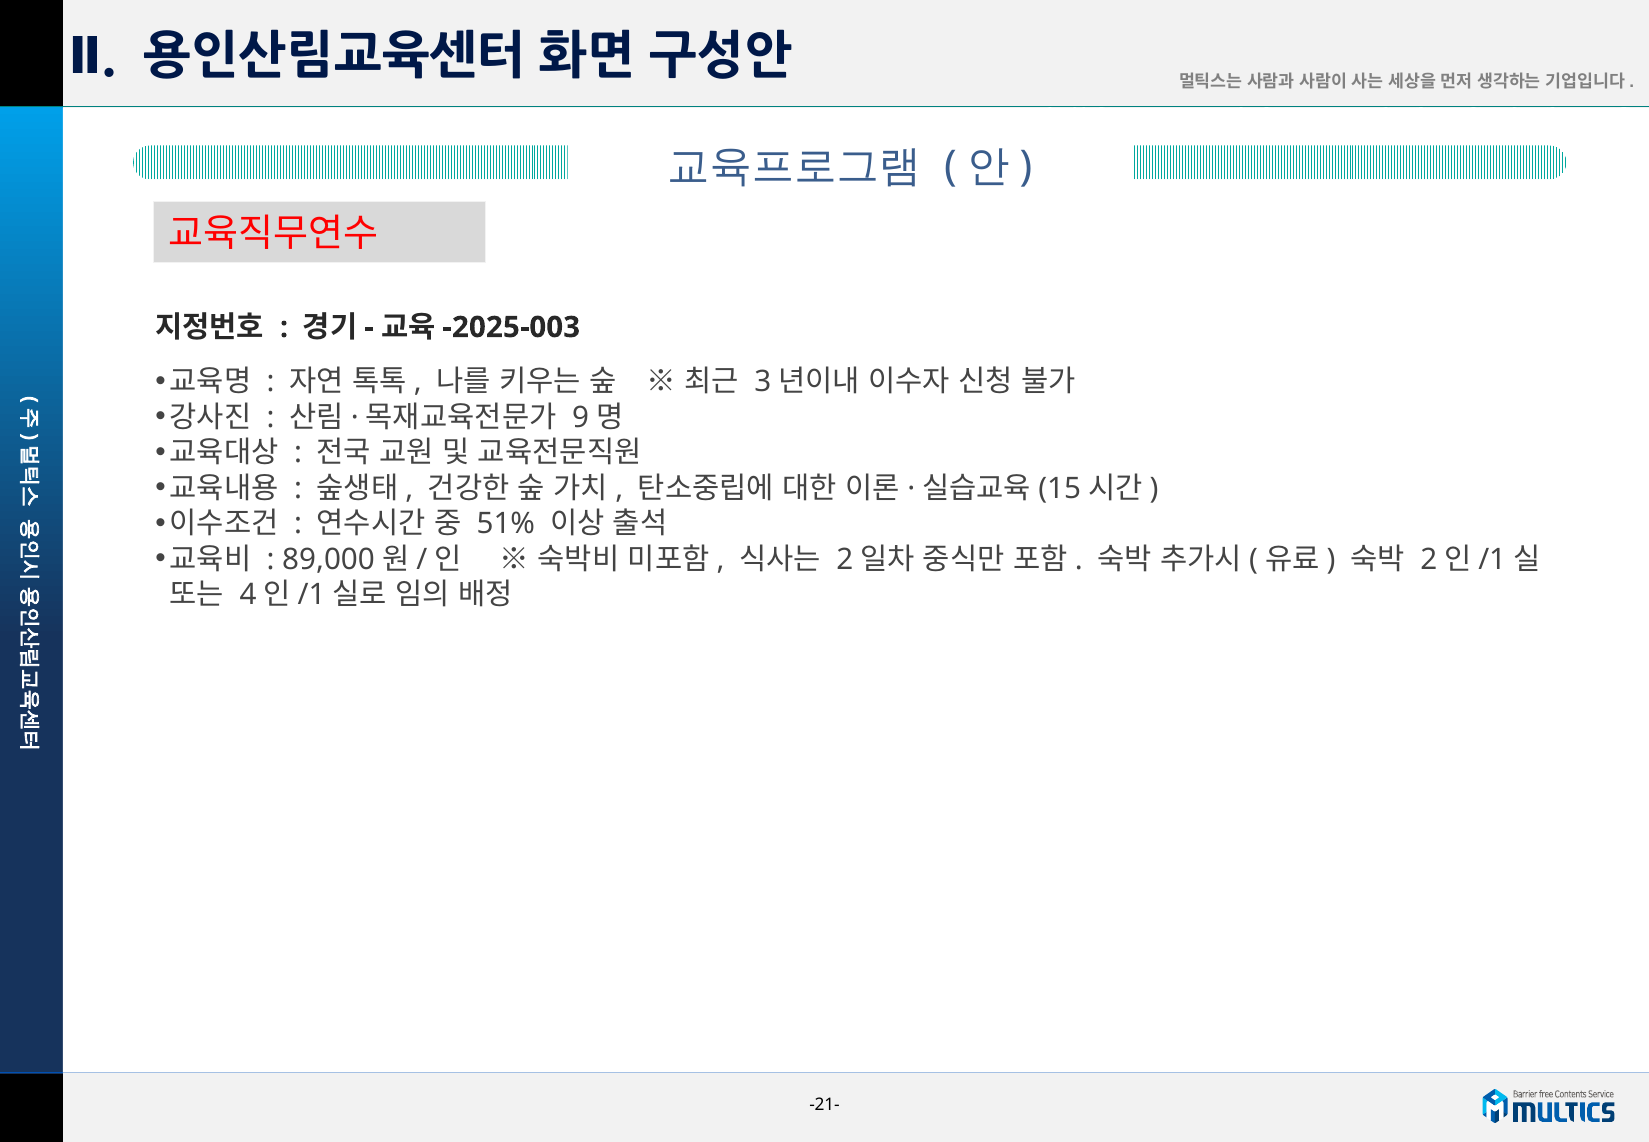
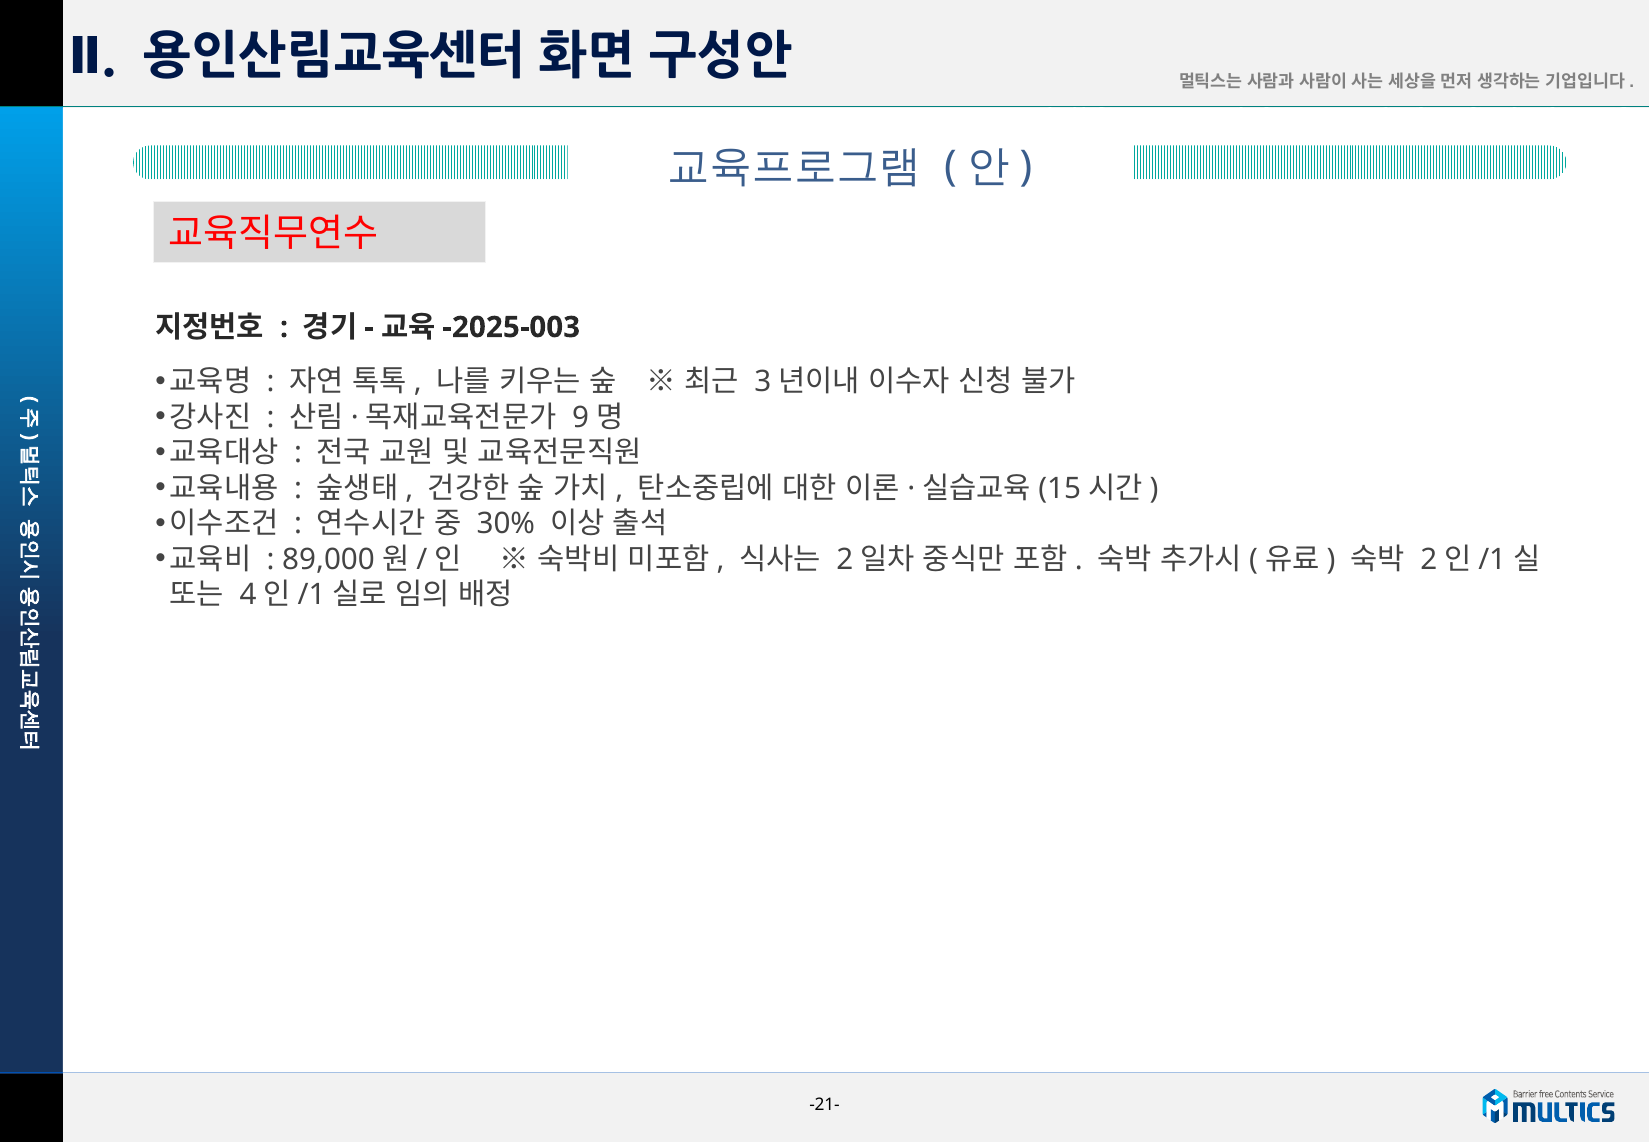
51%: 51% -> 30%
